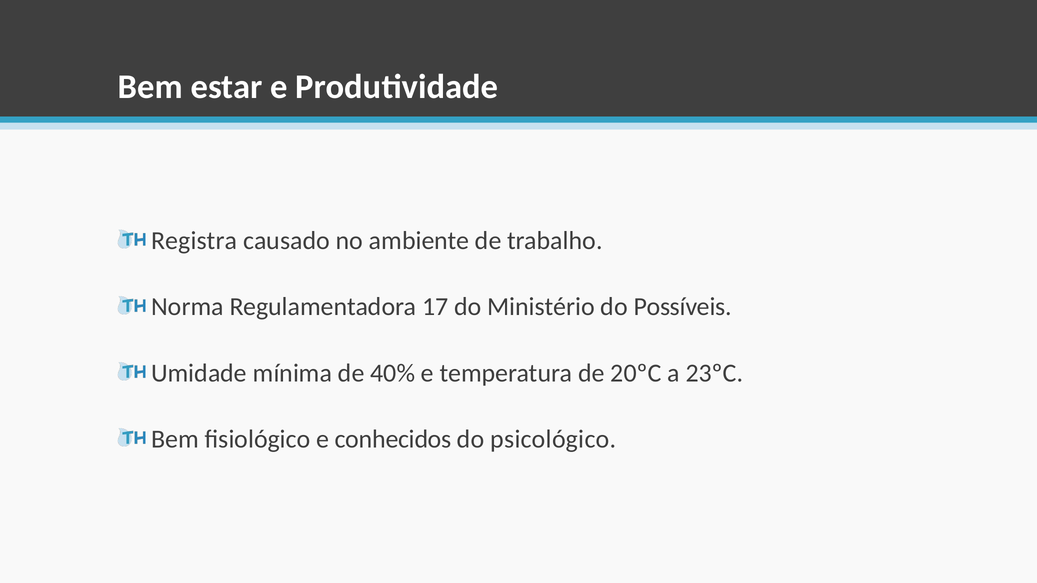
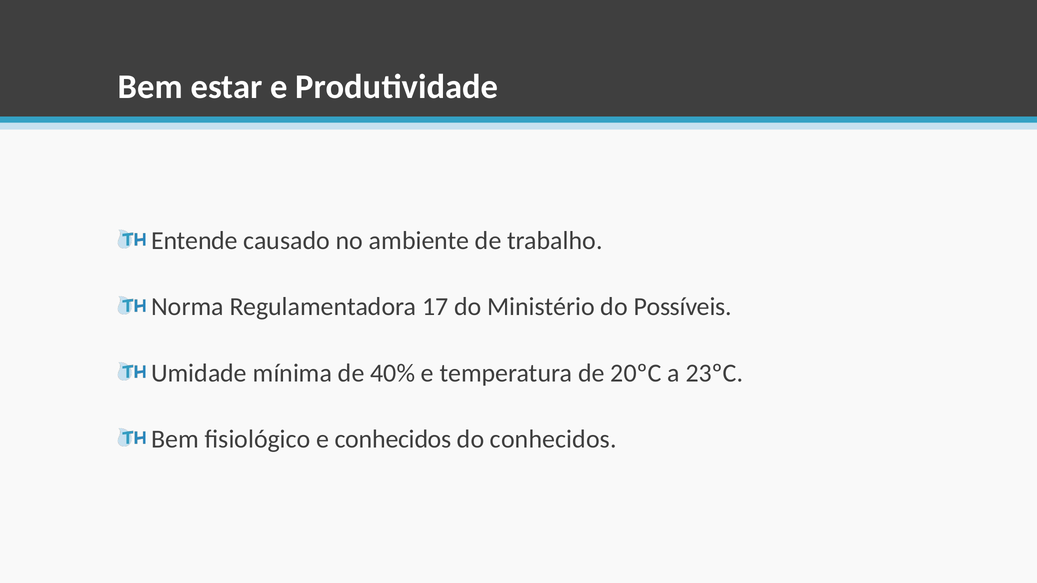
Registra: Registra -> Entende
do psicológico: psicológico -> conhecidos
